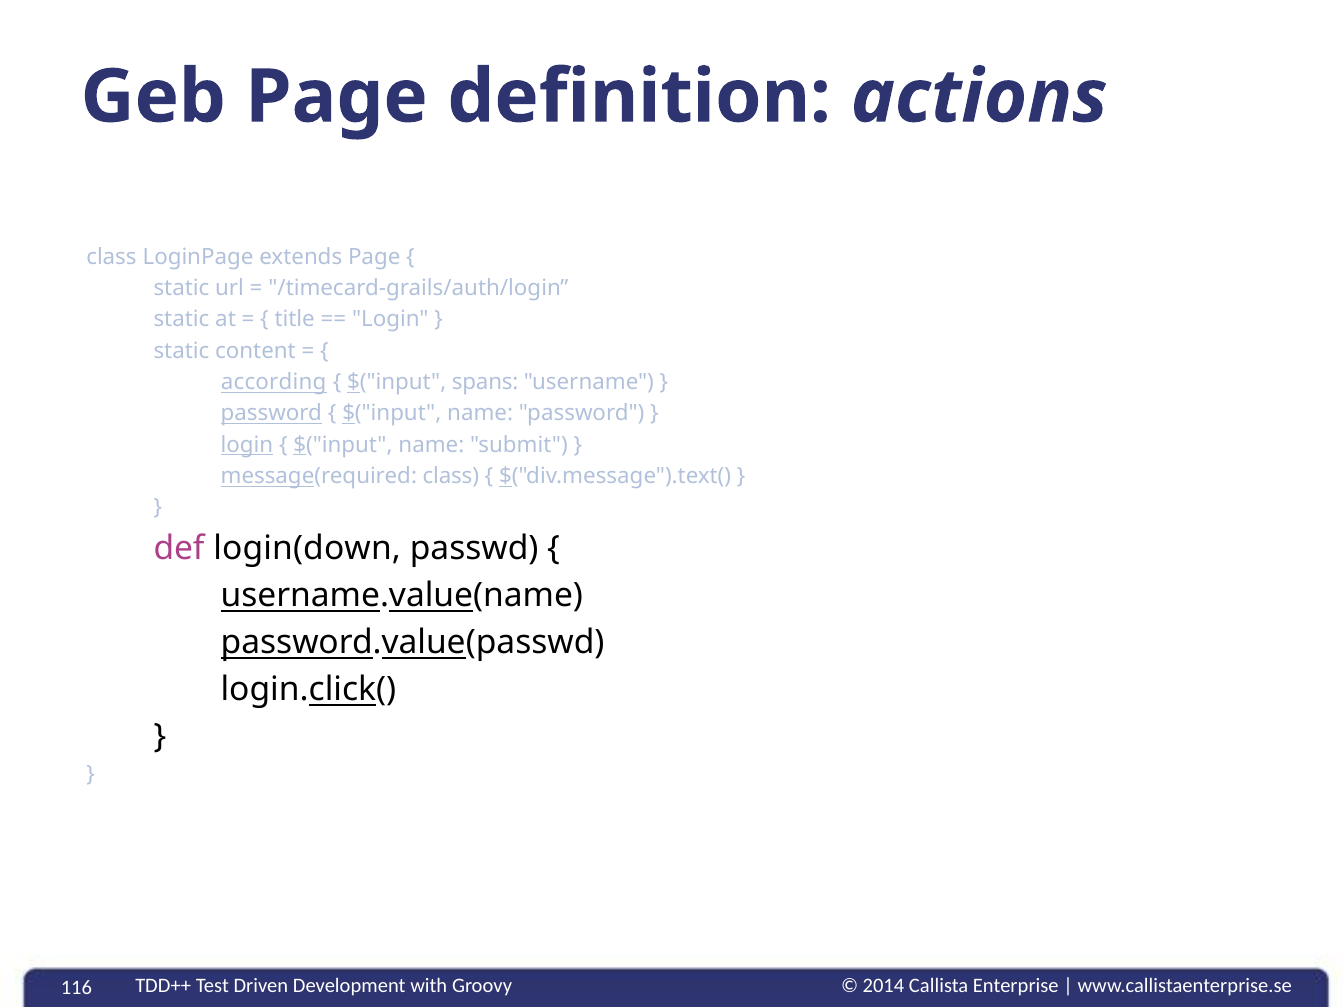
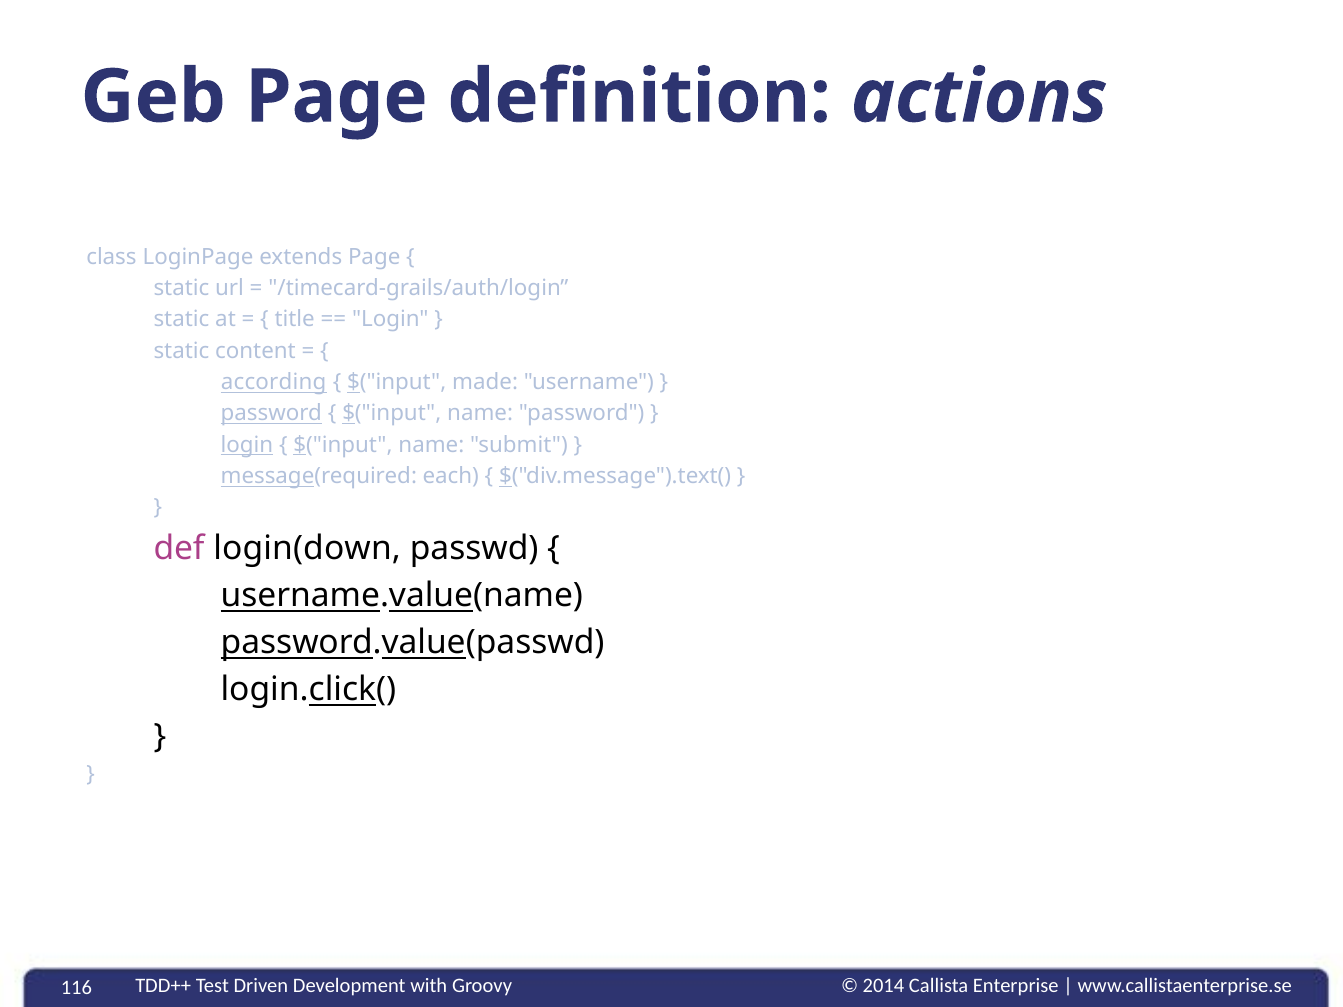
spans: spans -> made
message(required class: class -> each
